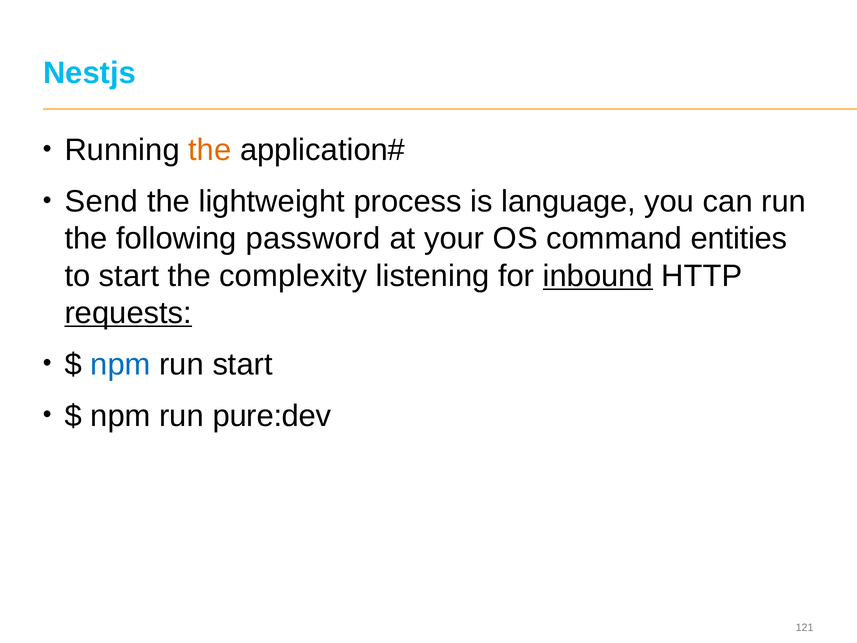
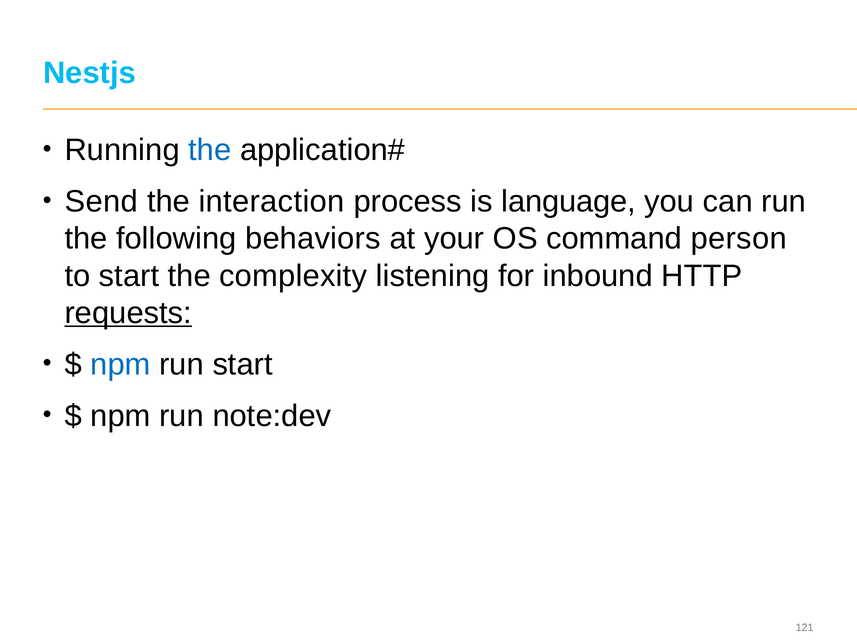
the at (210, 150) colour: orange -> blue
lightweight: lightweight -> interaction
password: password -> behaviors
entities: entities -> person
inbound underline: present -> none
pure:dev: pure:dev -> note:dev
